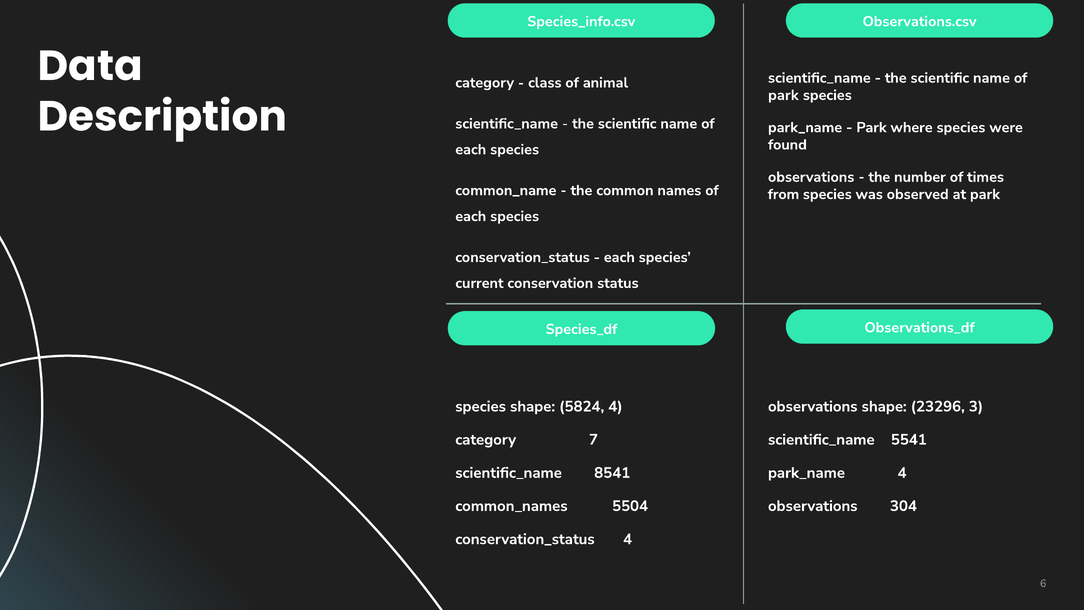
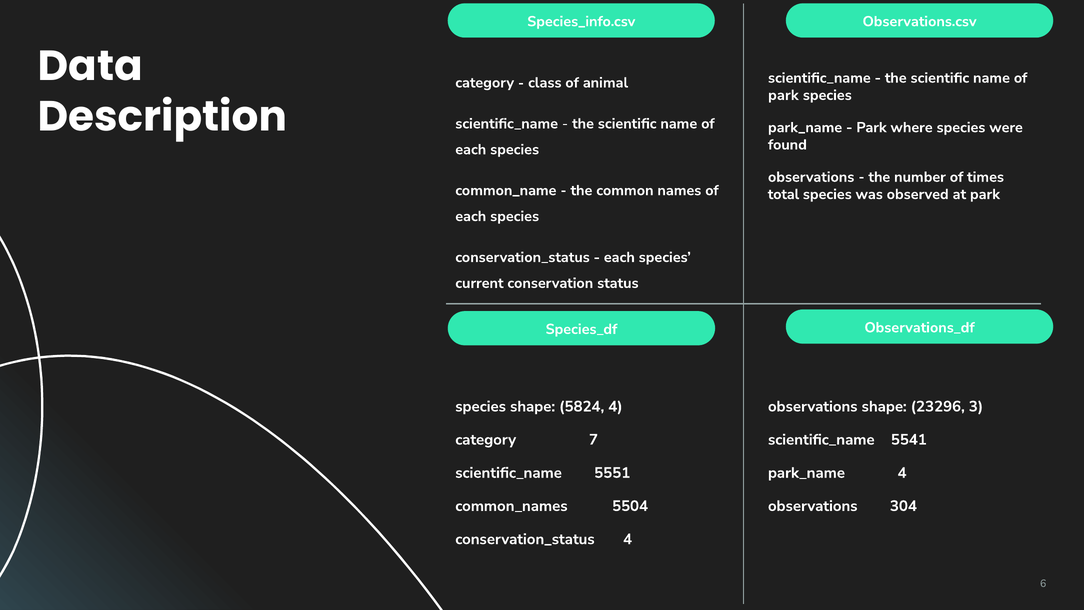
from: from -> total
8541: 8541 -> 5551
